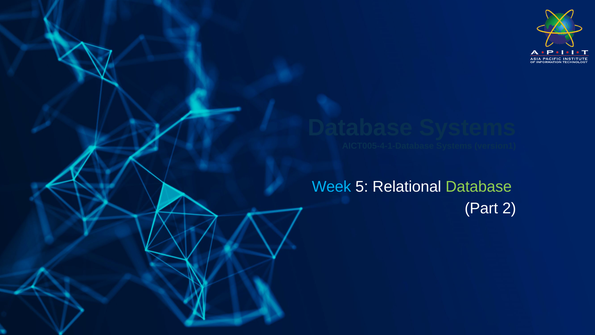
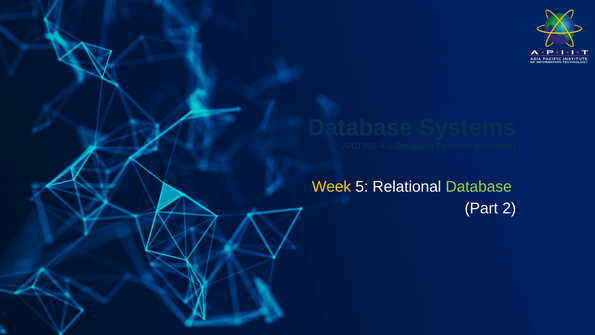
Week colour: light blue -> yellow
